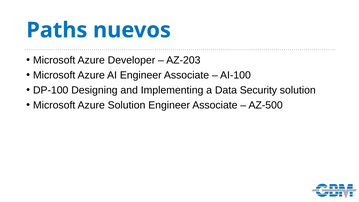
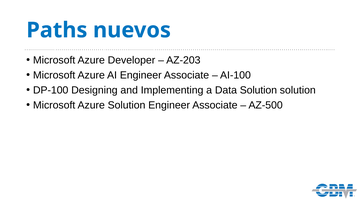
Data Security: Security -> Solution
